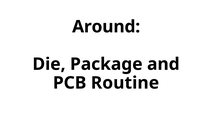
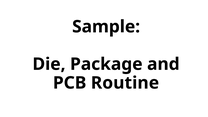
Around: Around -> Sample
